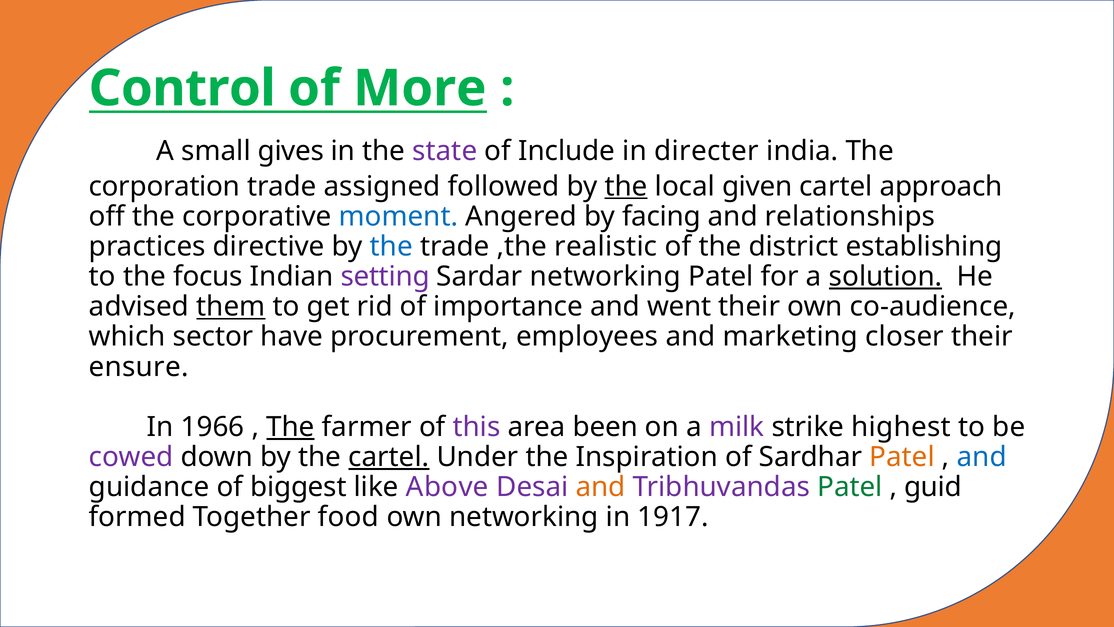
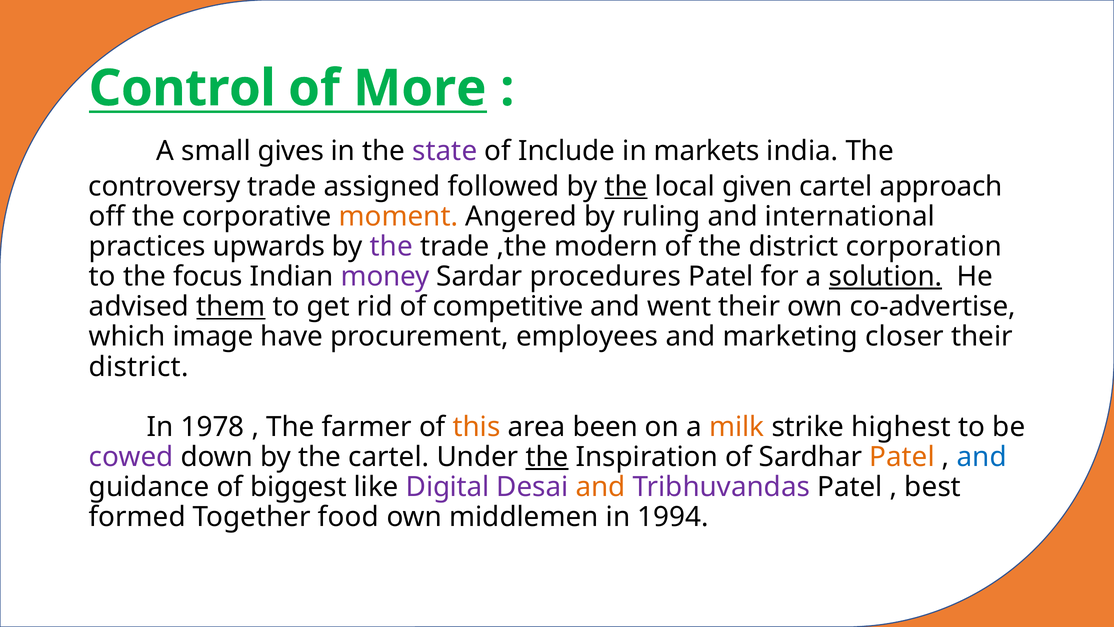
directer: directer -> markets
corporation: corporation -> controversy
moment colour: blue -> orange
facing: facing -> ruling
relationships: relationships -> international
directive: directive -> upwards
the at (391, 246) colour: blue -> purple
realistic: realistic -> modern
establishing: establishing -> corporation
setting: setting -> money
Sardar networking: networking -> procedures
importance: importance -> competitive
co-audience: co-audience -> co-advertise
sector: sector -> image
ensure at (139, 367): ensure -> district
1966: 1966 -> 1978
The at (290, 427) underline: present -> none
this colour: purple -> orange
milk colour: purple -> orange
cartel at (389, 457) underline: present -> none
the at (547, 457) underline: none -> present
Above: Above -> Digital
Patel at (850, 487) colour: green -> black
guid: guid -> best
own networking: networking -> middlemen
1917: 1917 -> 1994
